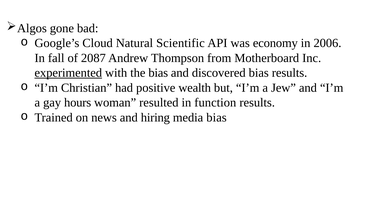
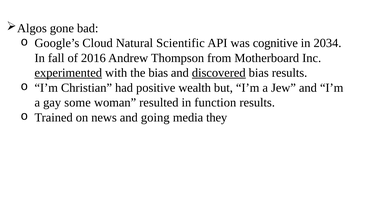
economy: economy -> cognitive
2006: 2006 -> 2034
2087: 2087 -> 2016
discovered underline: none -> present
hours: hours -> some
hiring: hiring -> going
media bias: bias -> they
